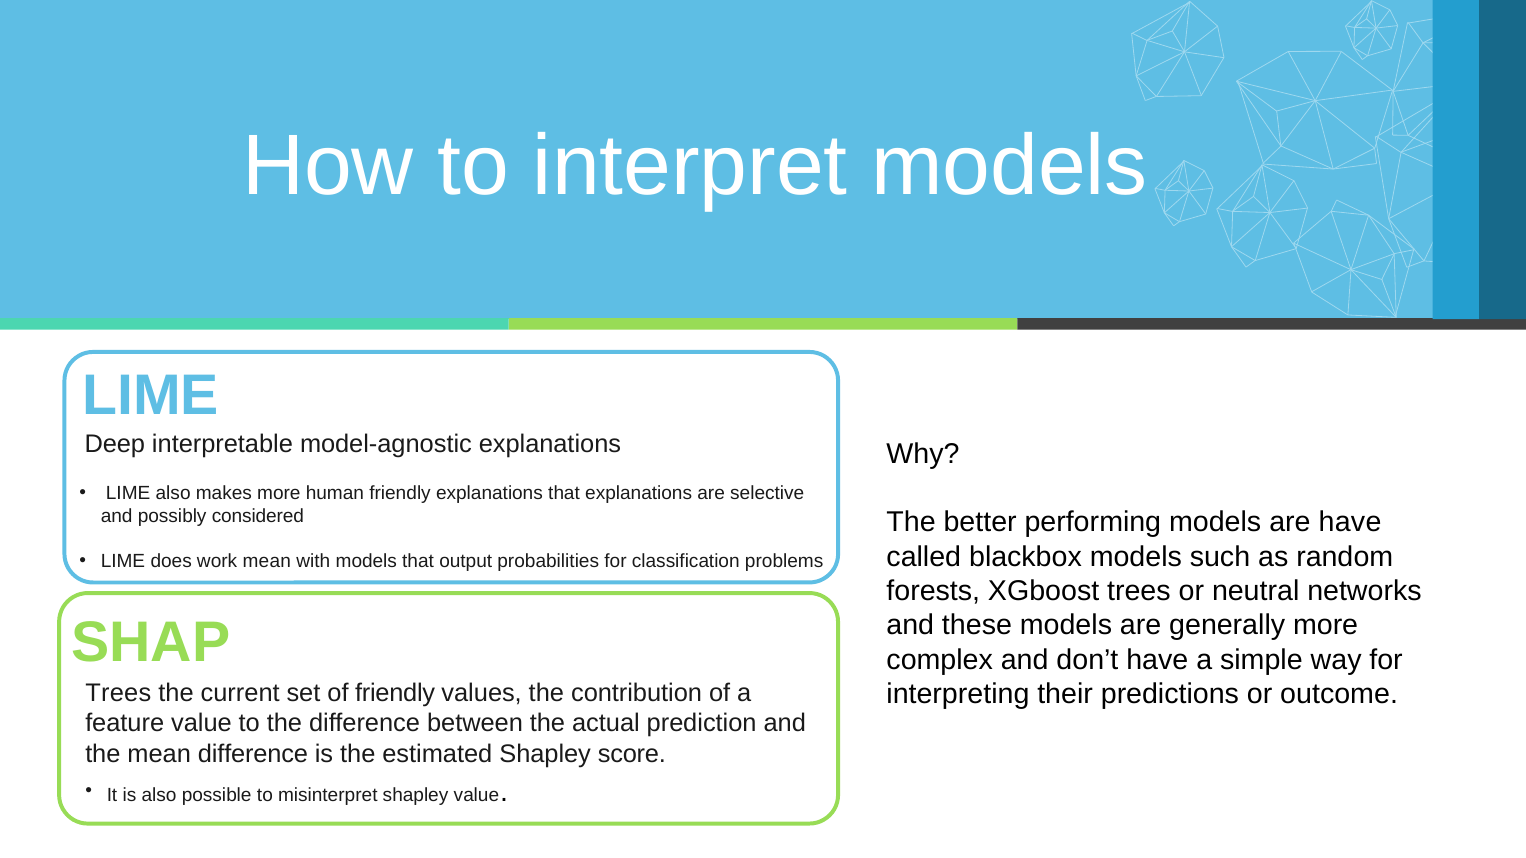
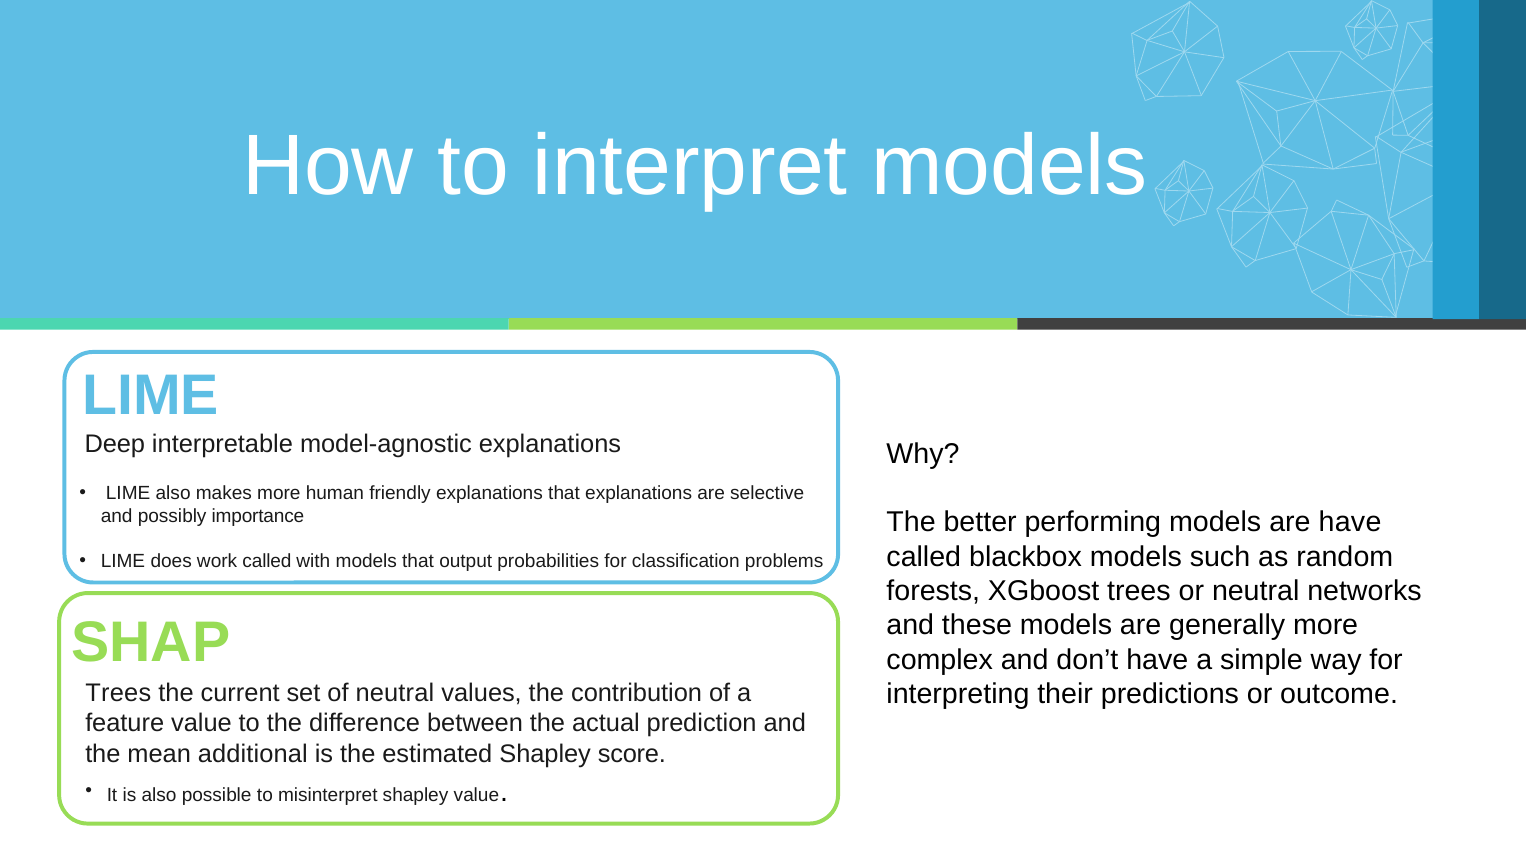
considered: considered -> importance
work mean: mean -> called
of friendly: friendly -> neutral
mean difference: difference -> additional
